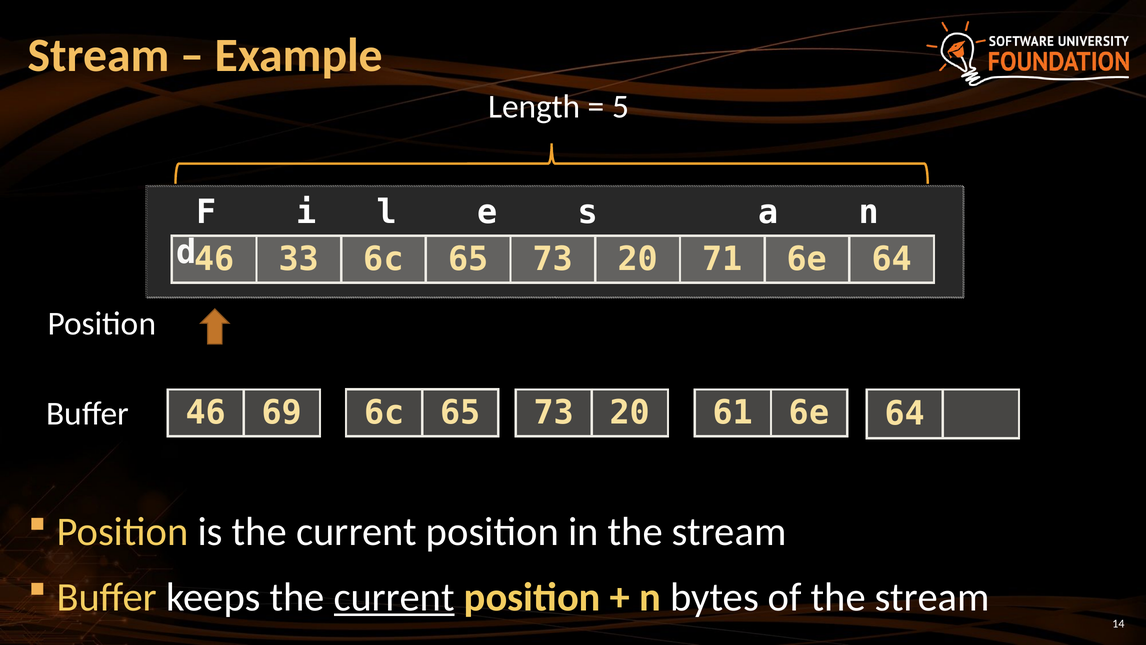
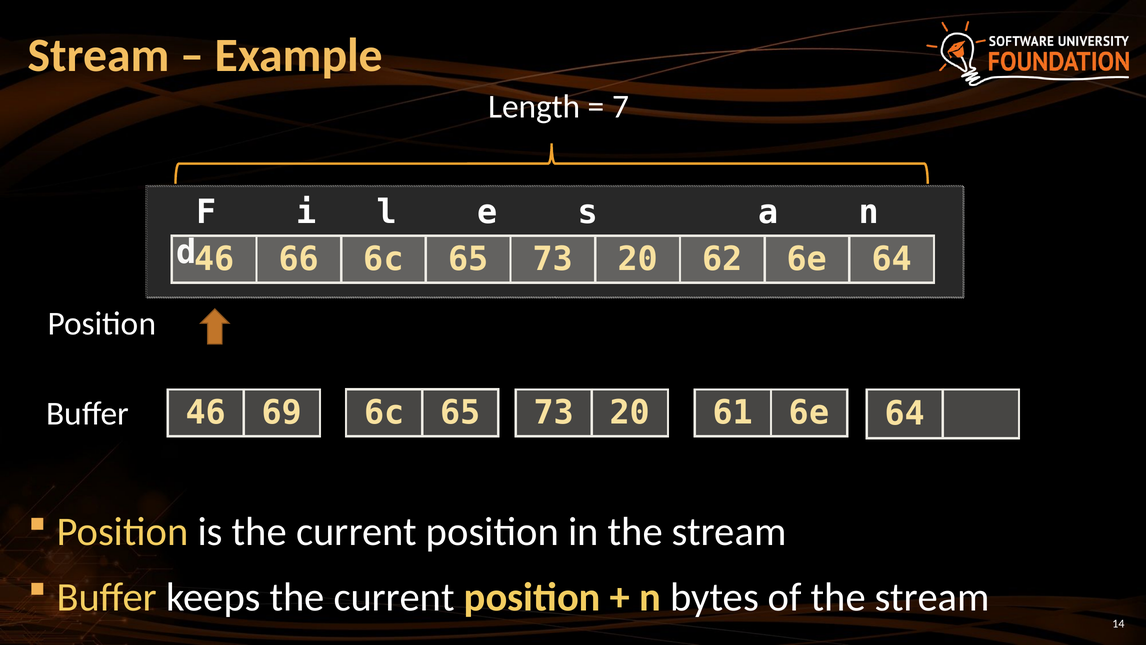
5: 5 -> 7
33: 33 -> 66
71: 71 -> 62
current at (394, 597) underline: present -> none
